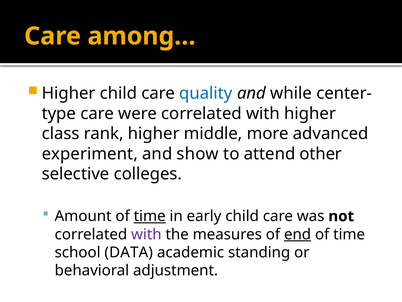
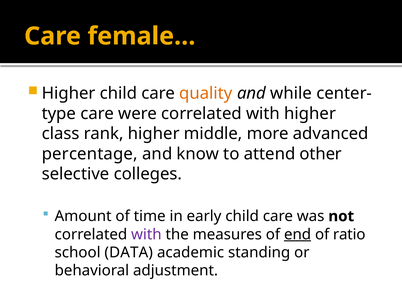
among…: among… -> female…
quality colour: blue -> orange
experiment: experiment -> percentage
show: show -> know
time at (150, 216) underline: present -> none
time at (349, 234): time -> ratio
